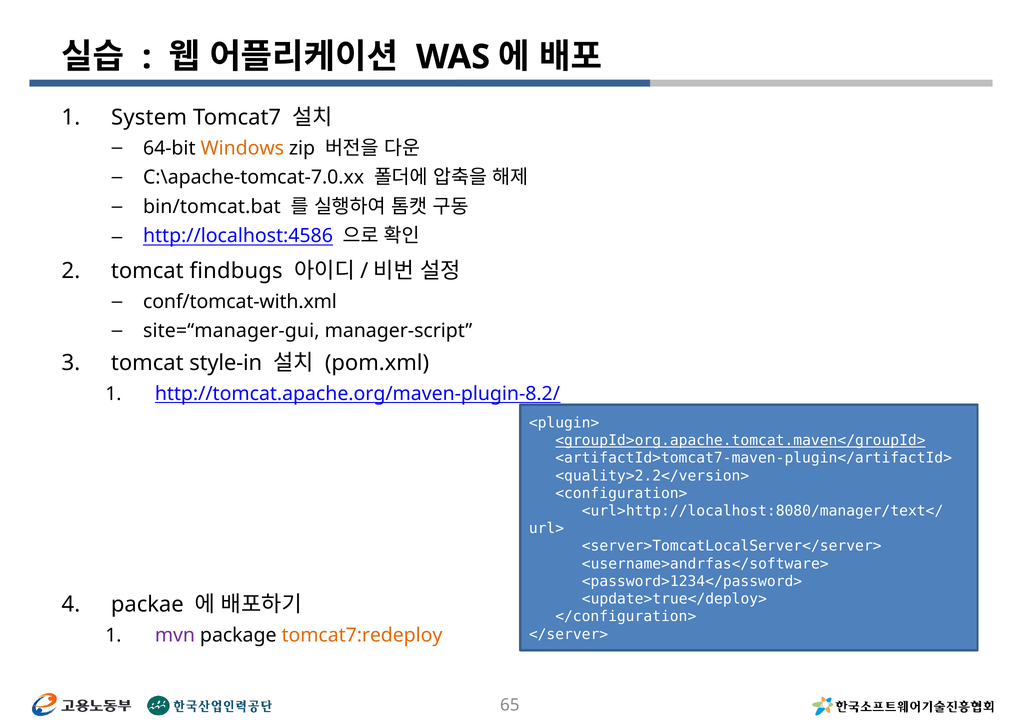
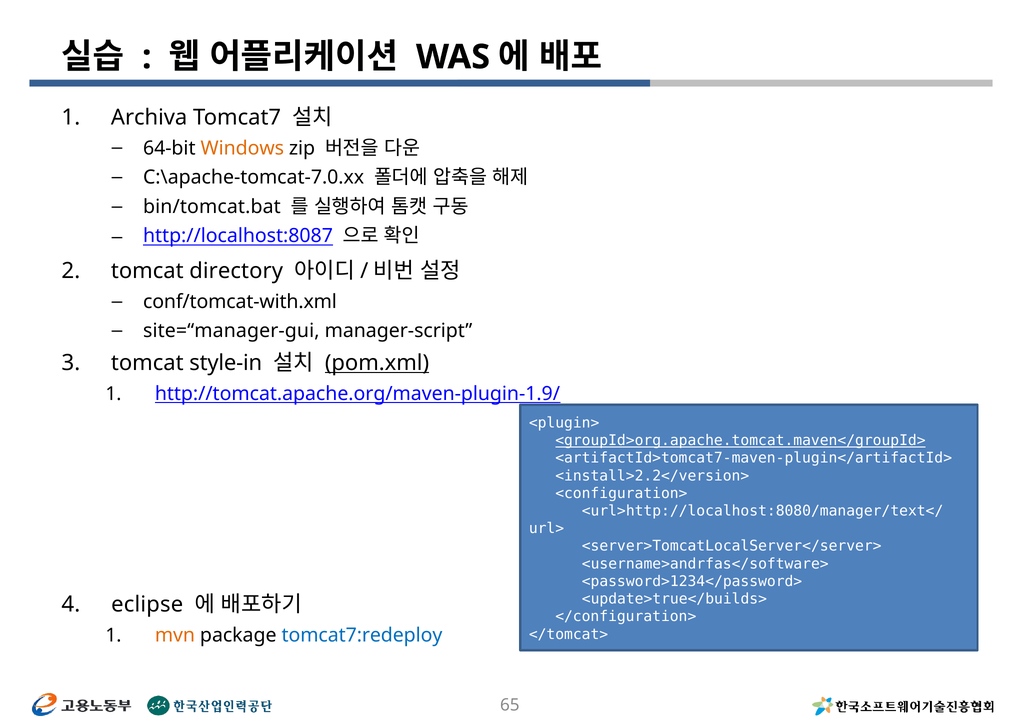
System: System -> Archiva
http://localhost:4586: http://localhost:4586 -> http://localhost:8087
findbugs: findbugs -> directory
pom.xml underline: none -> present
http://tomcat.apache.org/maven-plugin-8.2/: http://tomcat.apache.org/maven-plugin-8.2/ -> http://tomcat.apache.org/maven-plugin-1.9/
<quality>2.2</version>: <quality>2.2</version> -> <install>2.2</version>
<update>true</deploy>: <update>true</deploy> -> <update>true</builds>
packae: packae -> eclipse
</server>: </server> -> </tomcat>
mvn colour: purple -> orange
tomcat7:redeploy colour: orange -> blue
